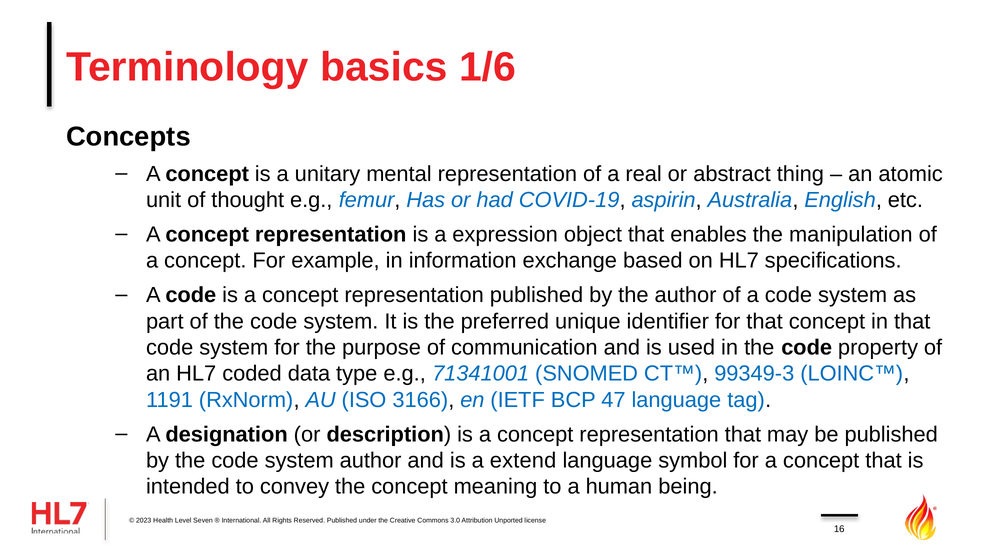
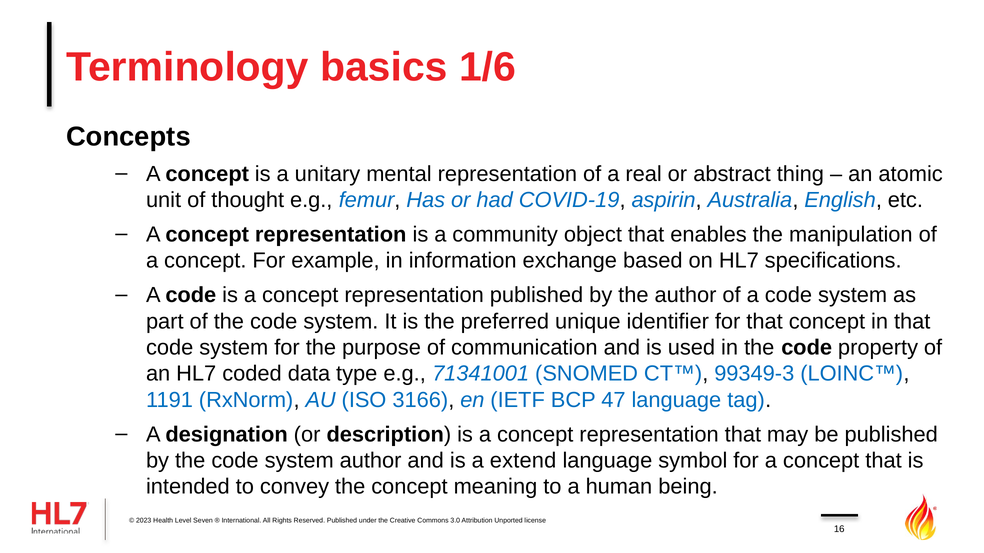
expression: expression -> community
